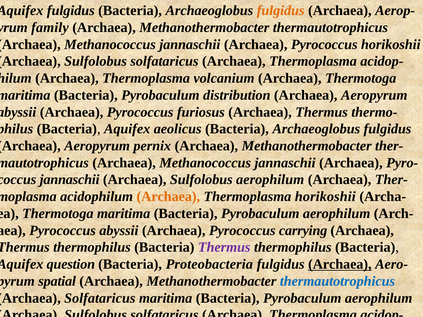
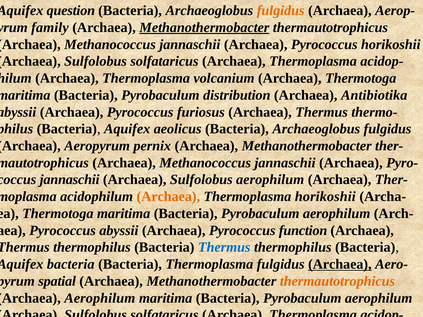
fulgidus at (71, 11): fulgidus -> question
Methanothermobacter at (204, 28) underline: none -> present
Aeropyrum at (374, 95): Aeropyrum -> Antibiotika
carrying: carrying -> function
Thermus at (224, 247) colour: purple -> blue
question at (71, 264): question -> bacteria
Bacteria Proteobacteria: Proteobacteria -> Thermoplasma
thermautotrophicus at (337, 281) colour: blue -> orange
Solfataricus at (100, 298): Solfataricus -> Aerophilum
